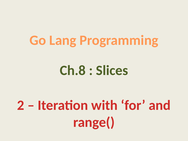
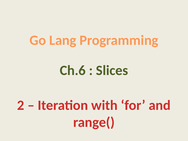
Ch.8: Ch.8 -> Ch.6
